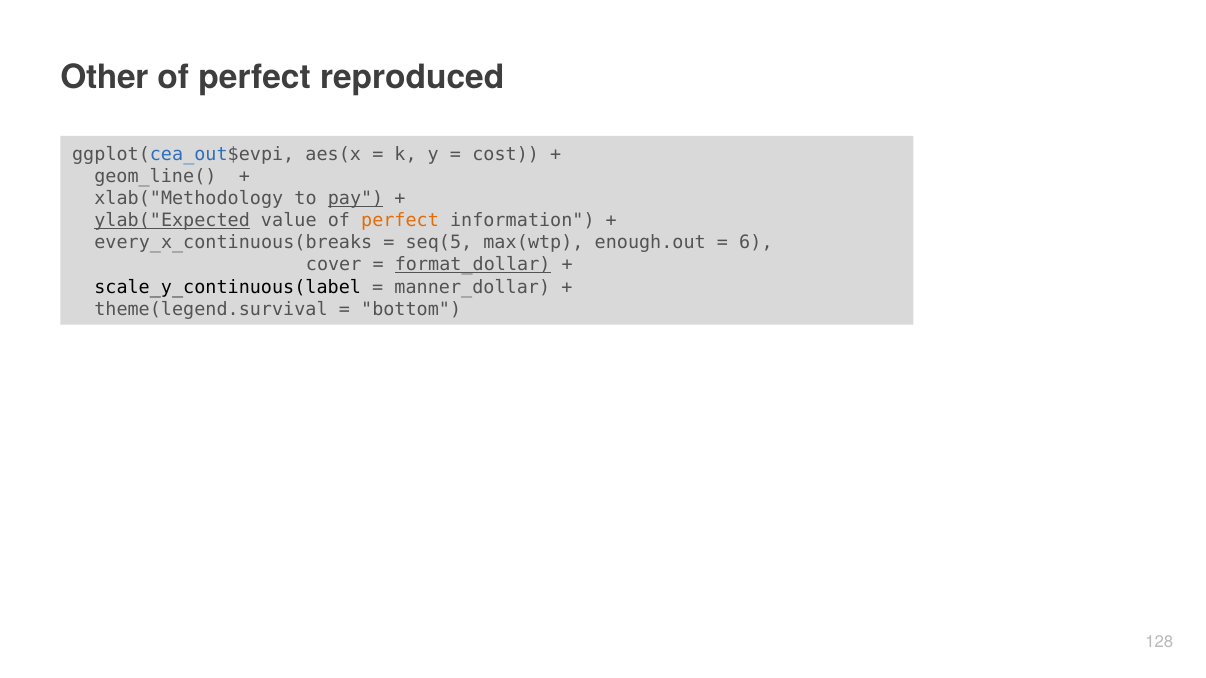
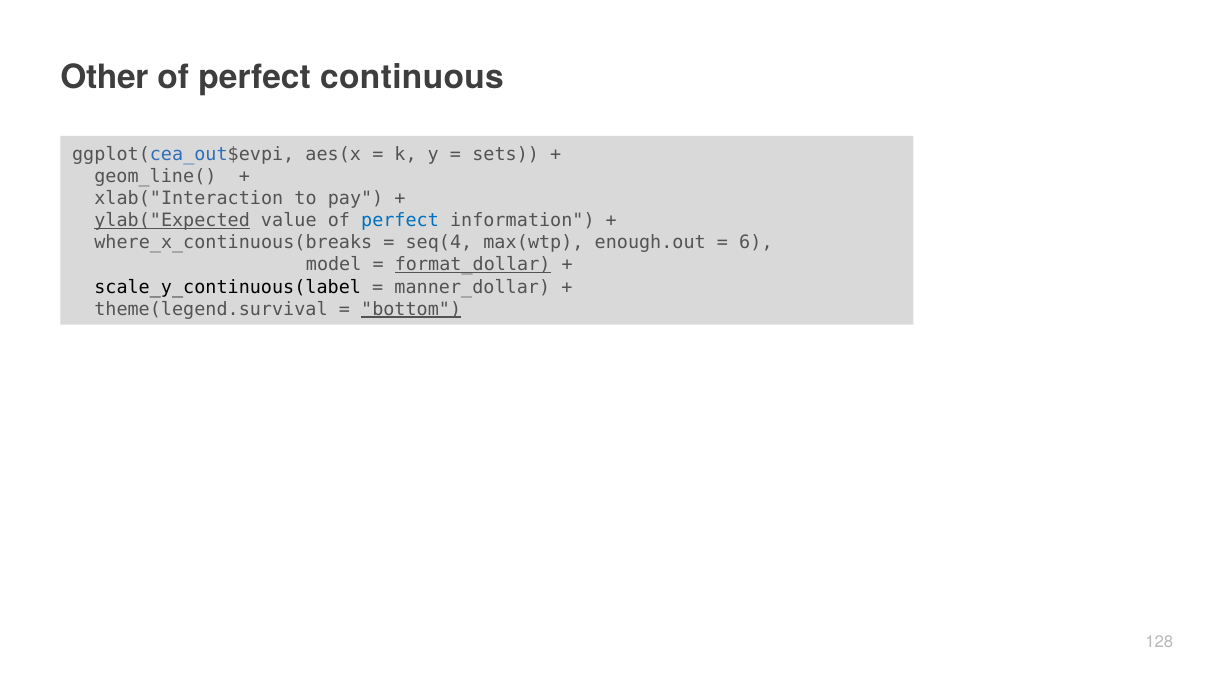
reproduced: reproduced -> continuous
cost: cost -> sets
xlab("Methodology: xlab("Methodology -> xlab("Interaction
pay underline: present -> none
perfect at (400, 221) colour: orange -> blue
every_x_continuous(breaks: every_x_continuous(breaks -> where_x_continuous(breaks
seq(5: seq(5 -> seq(4
cover: cover -> model
bottom underline: none -> present
